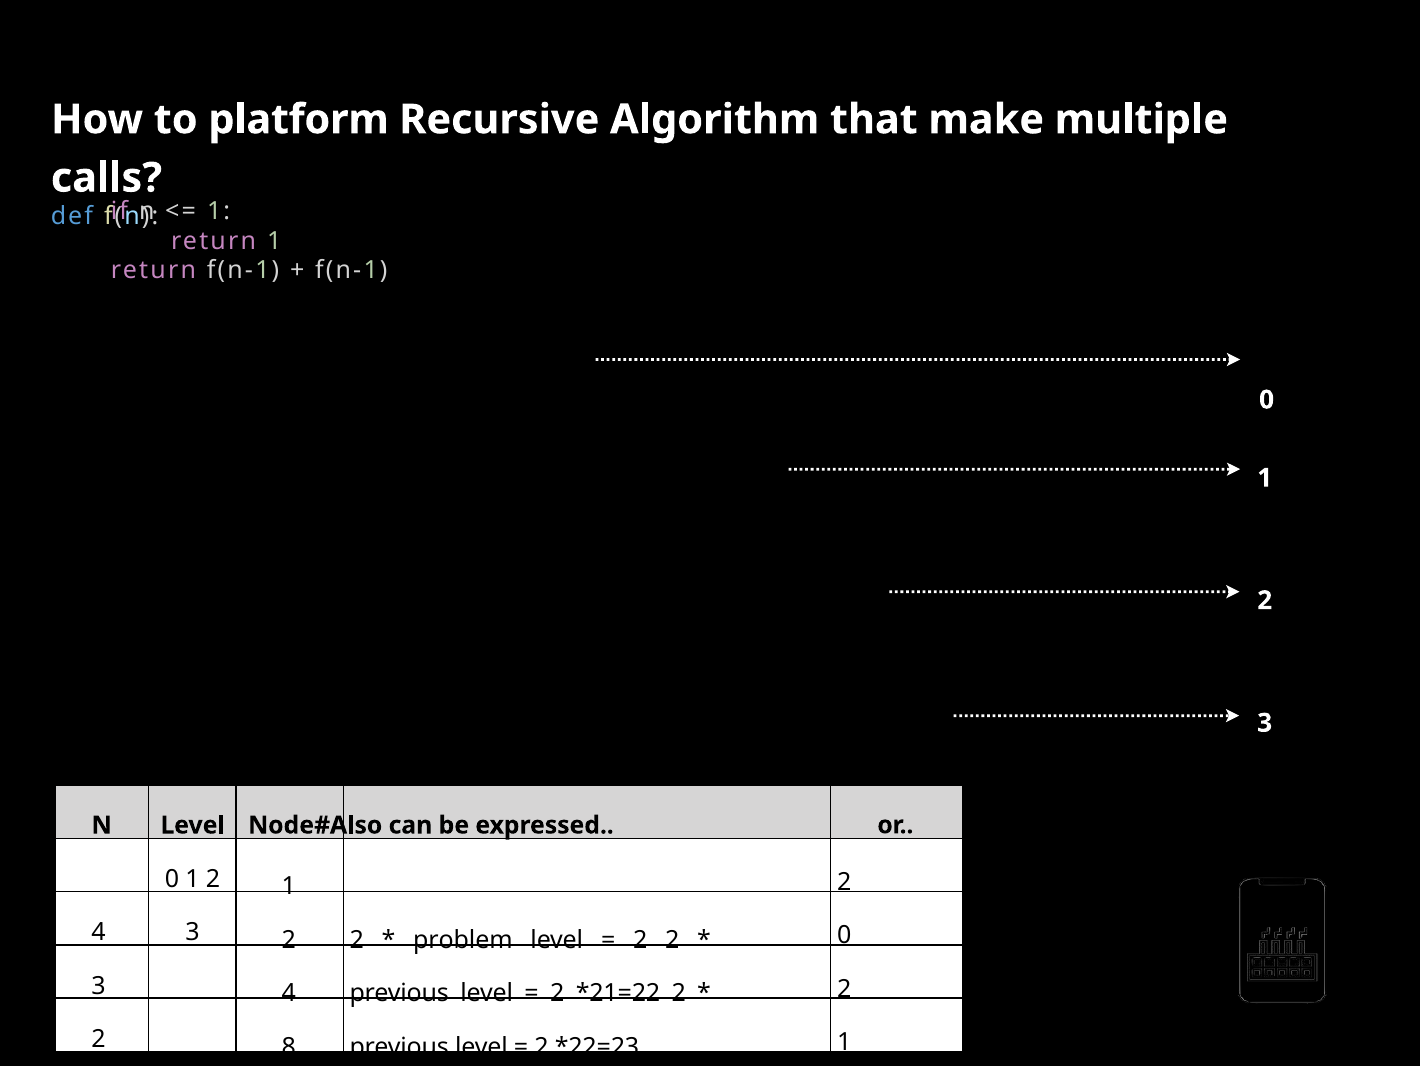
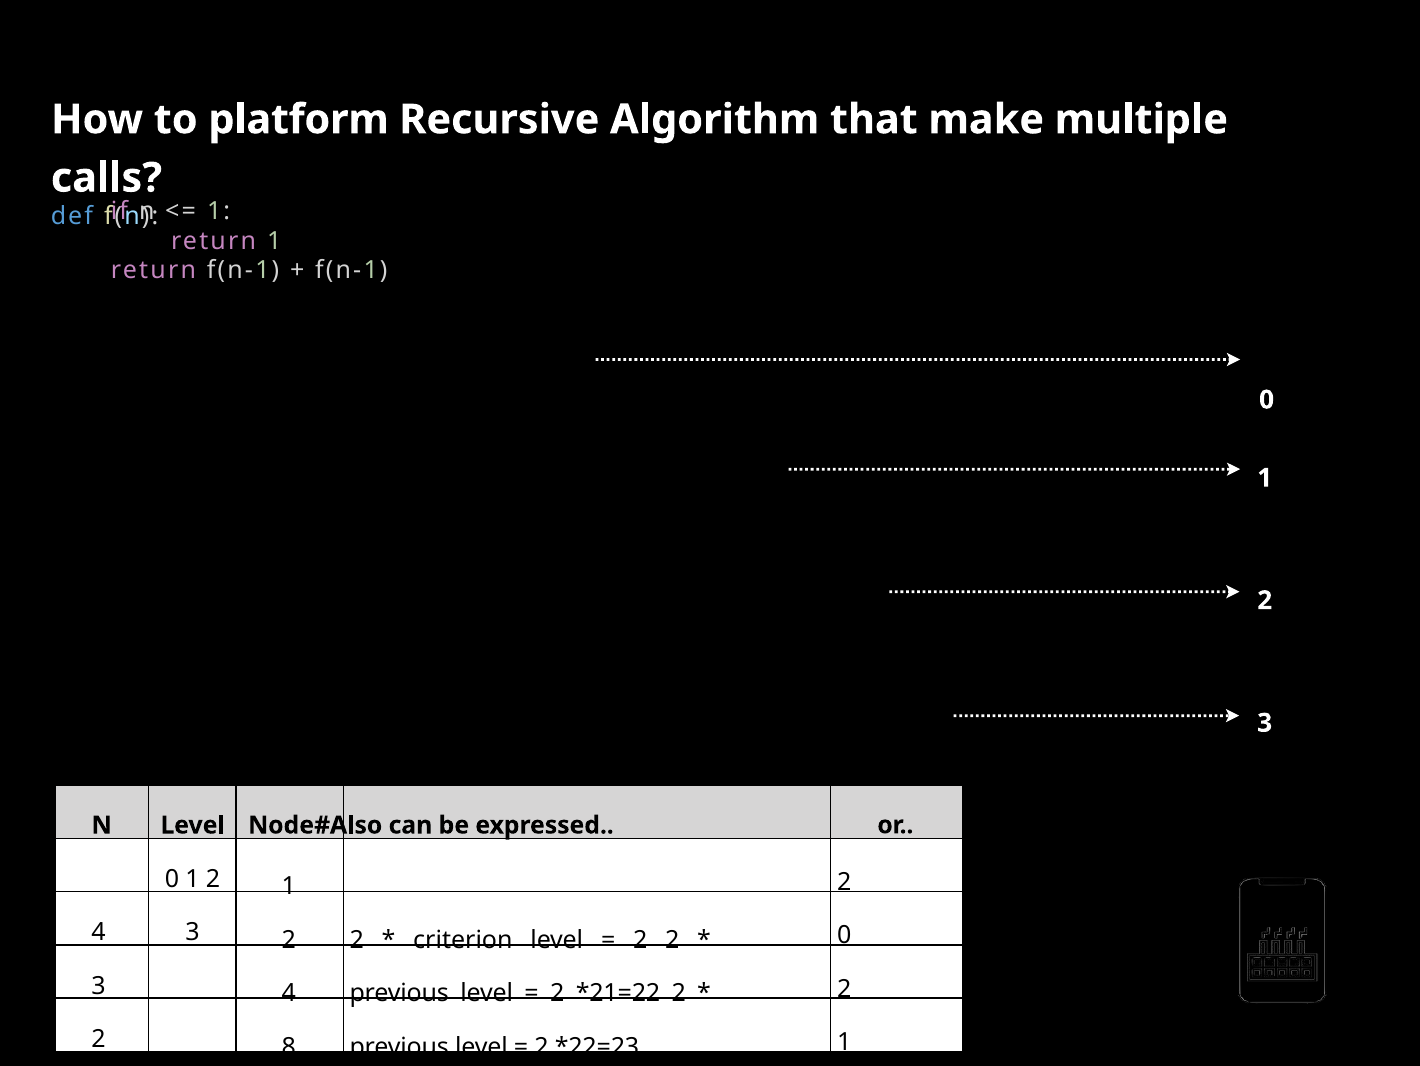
problem: problem -> criterion
